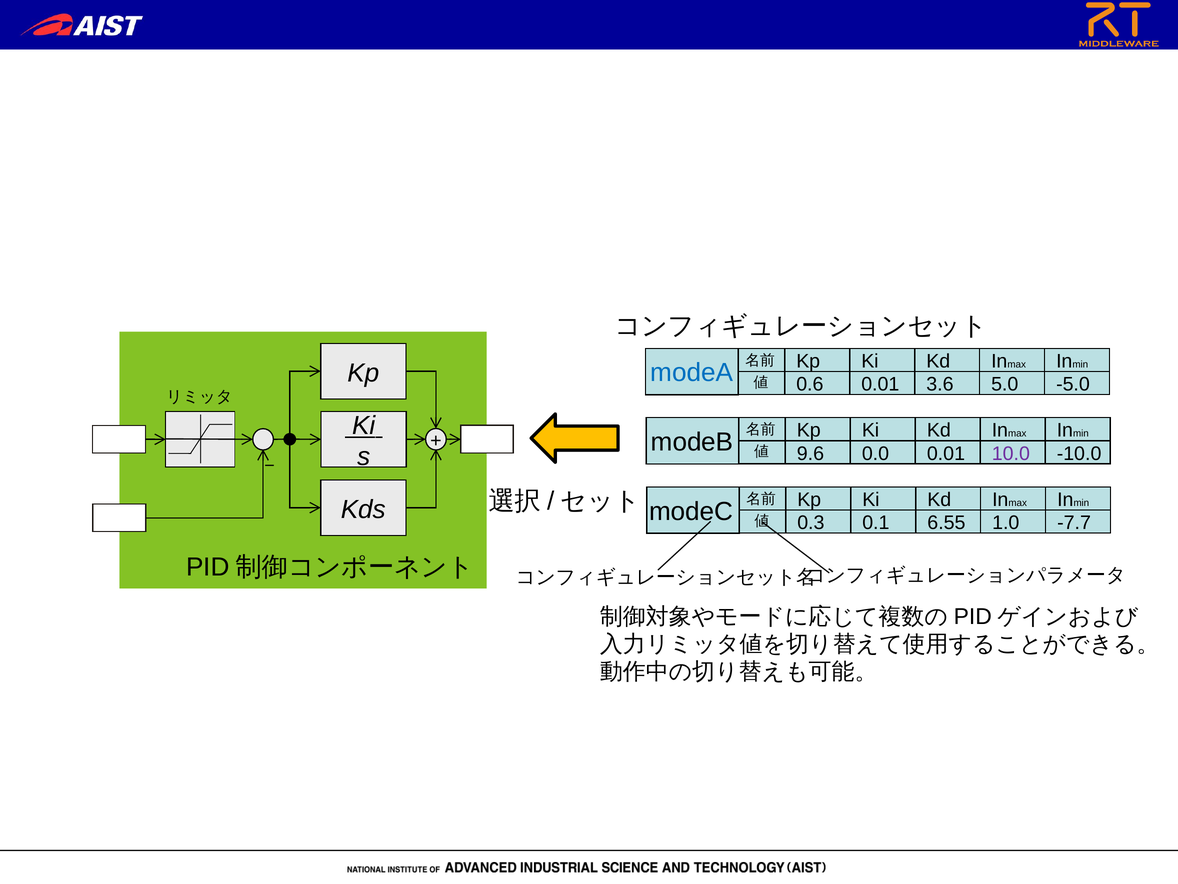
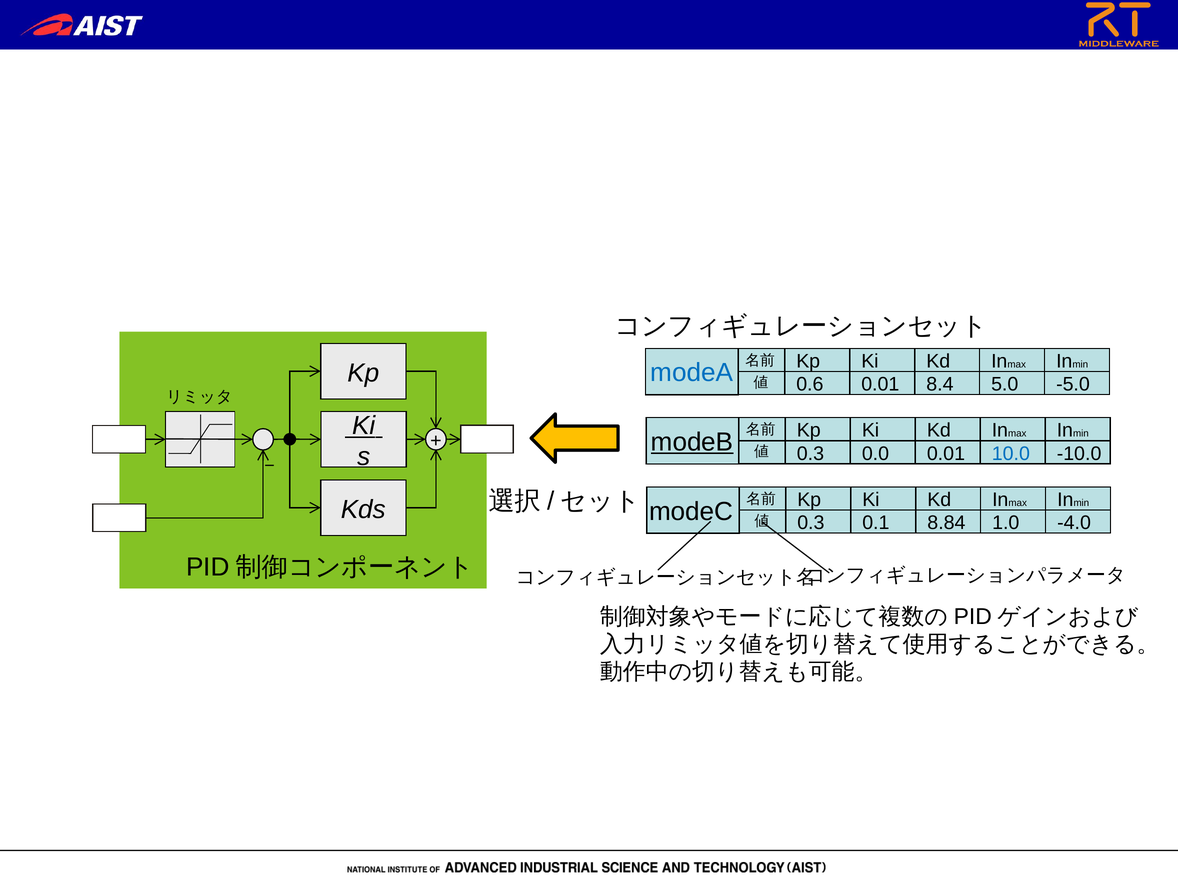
3.6: 3.6 -> 8.4
modeB underline: none -> present
9.6 at (810, 453): 9.6 -> 0.3
10.0 colour: purple -> blue
6.55: 6.55 -> 8.84
-7.7: -7.7 -> -4.0
